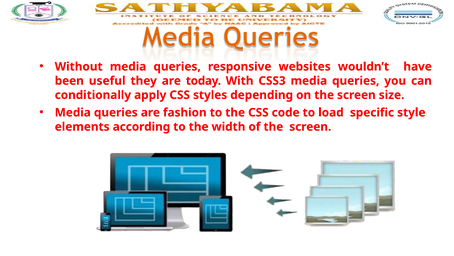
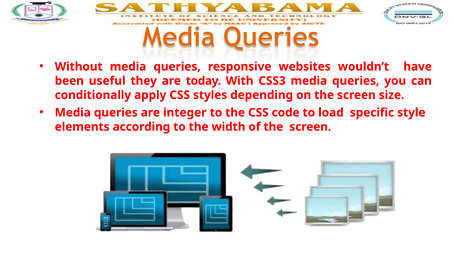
fashion: fashion -> integer
